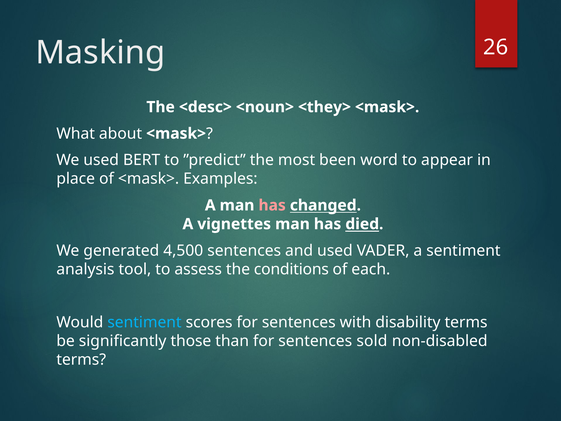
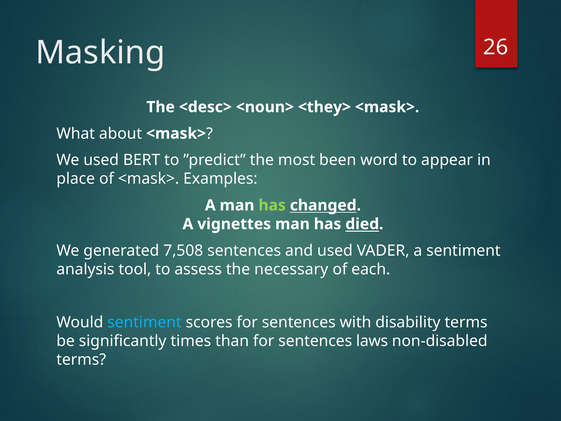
has at (272, 205) colour: pink -> light green
4,500: 4,500 -> 7,508
conditions: conditions -> necessary
those: those -> times
sold: sold -> laws
